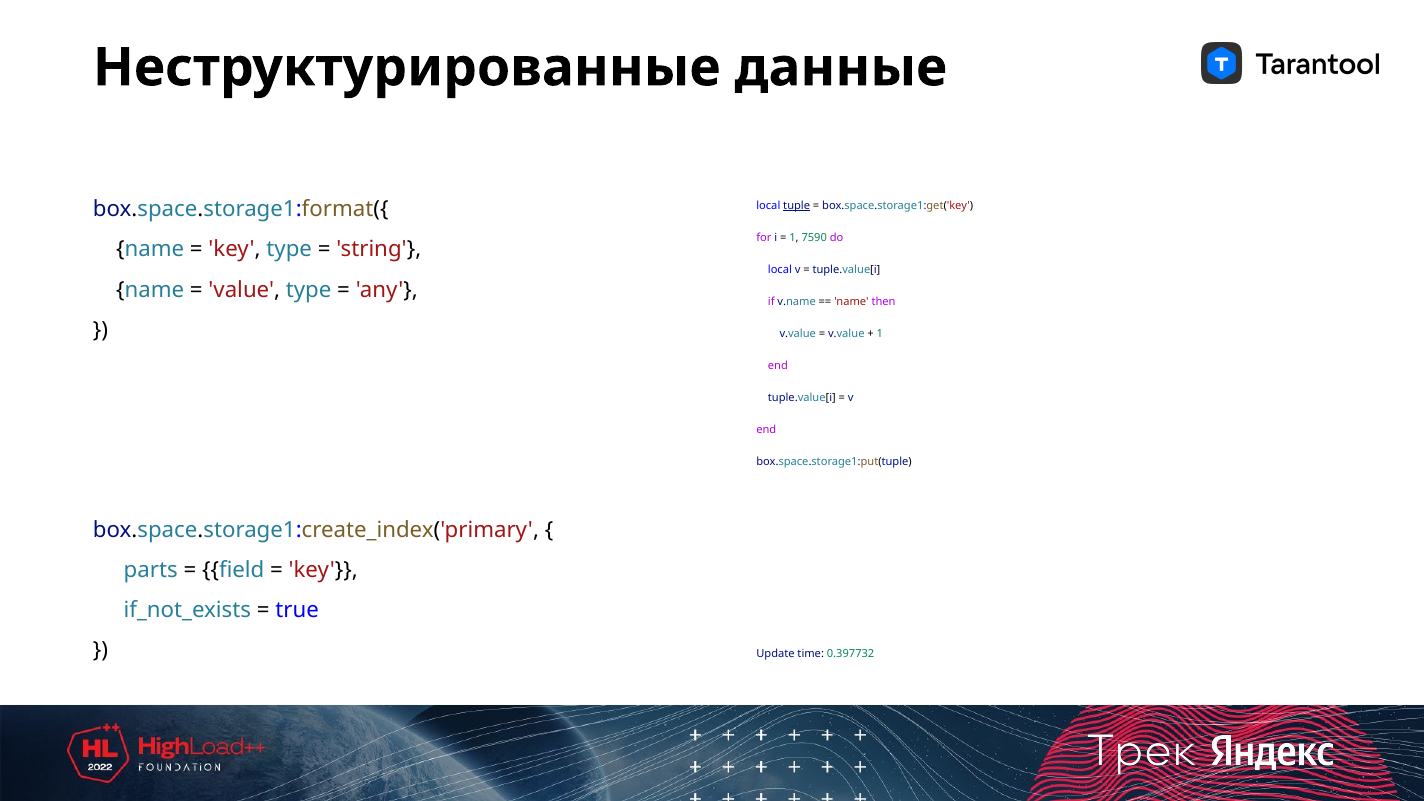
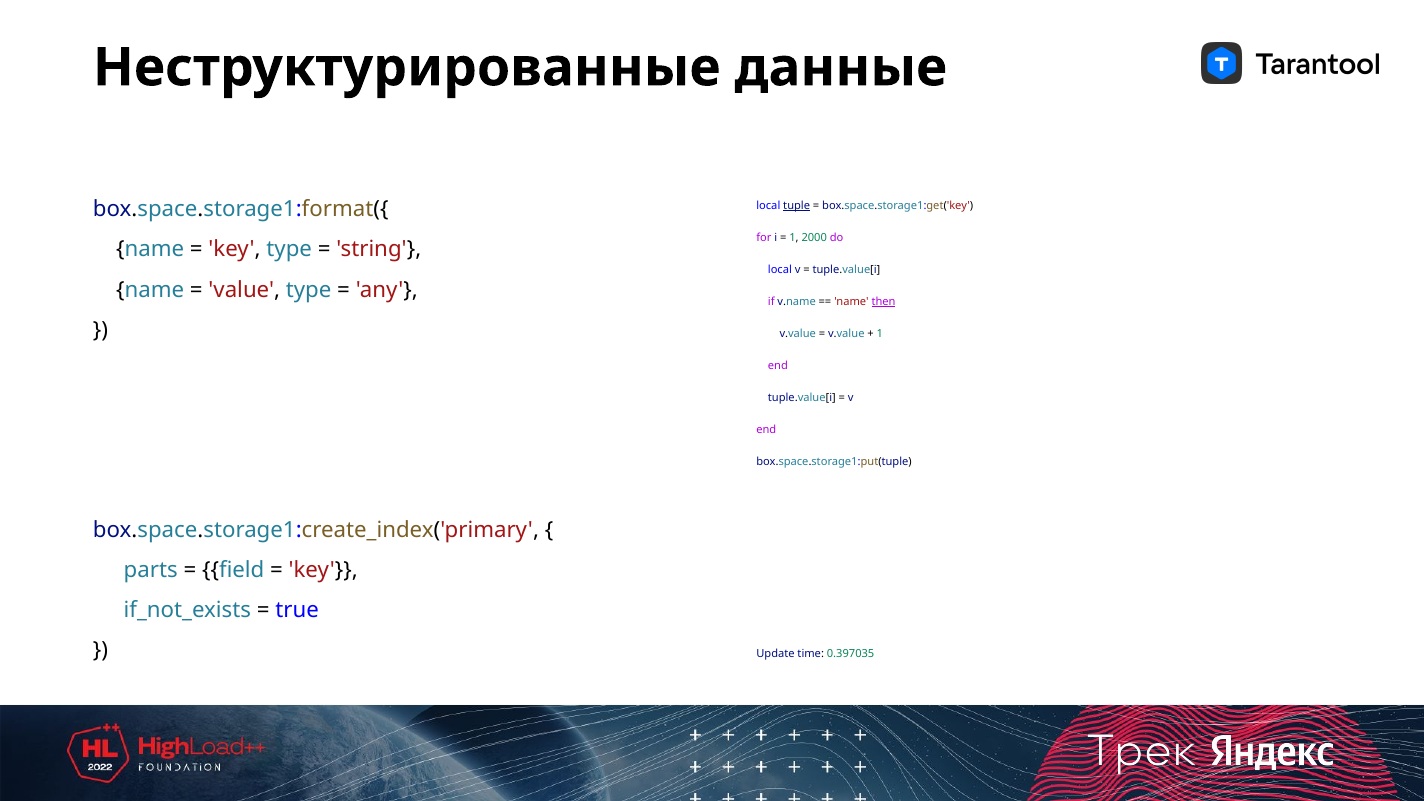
7590: 7590 -> 2000
then underline: none -> present
0.397732: 0.397732 -> 0.397035
